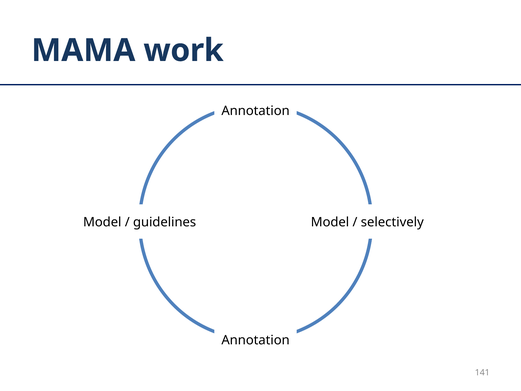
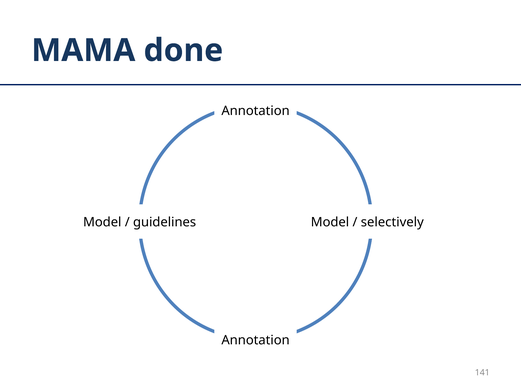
work: work -> done
